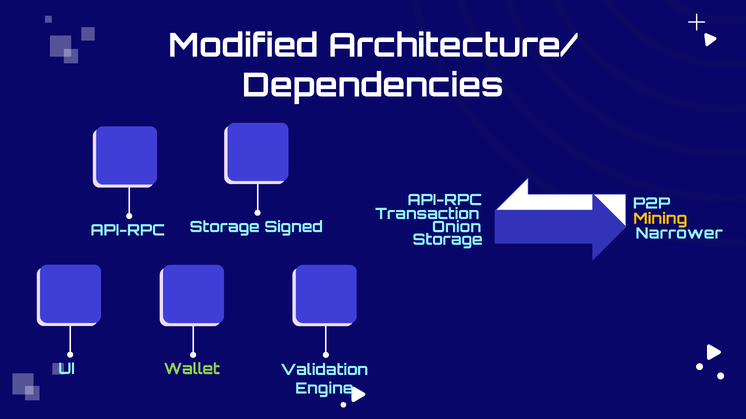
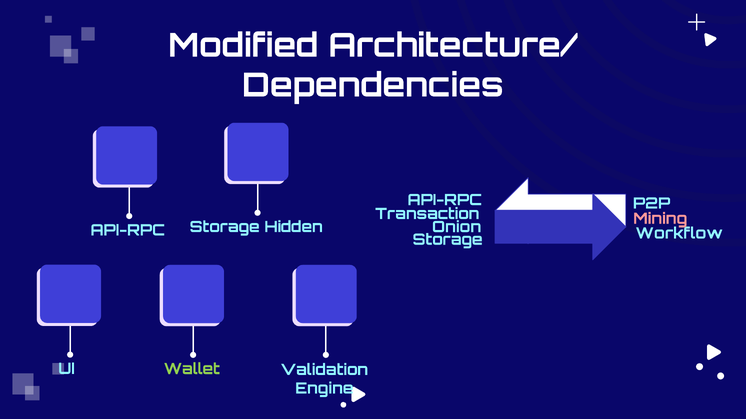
Mining colour: yellow -> pink
Signed: Signed -> Hidden
Narrower: Narrower -> Workflow
